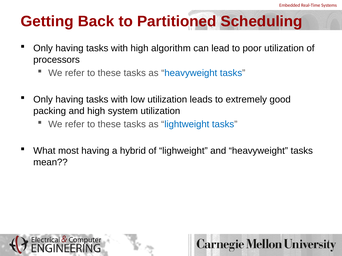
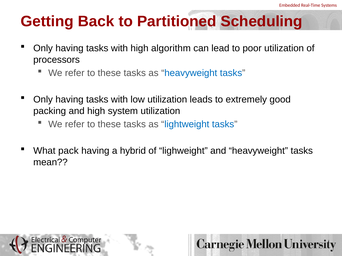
most: most -> pack
